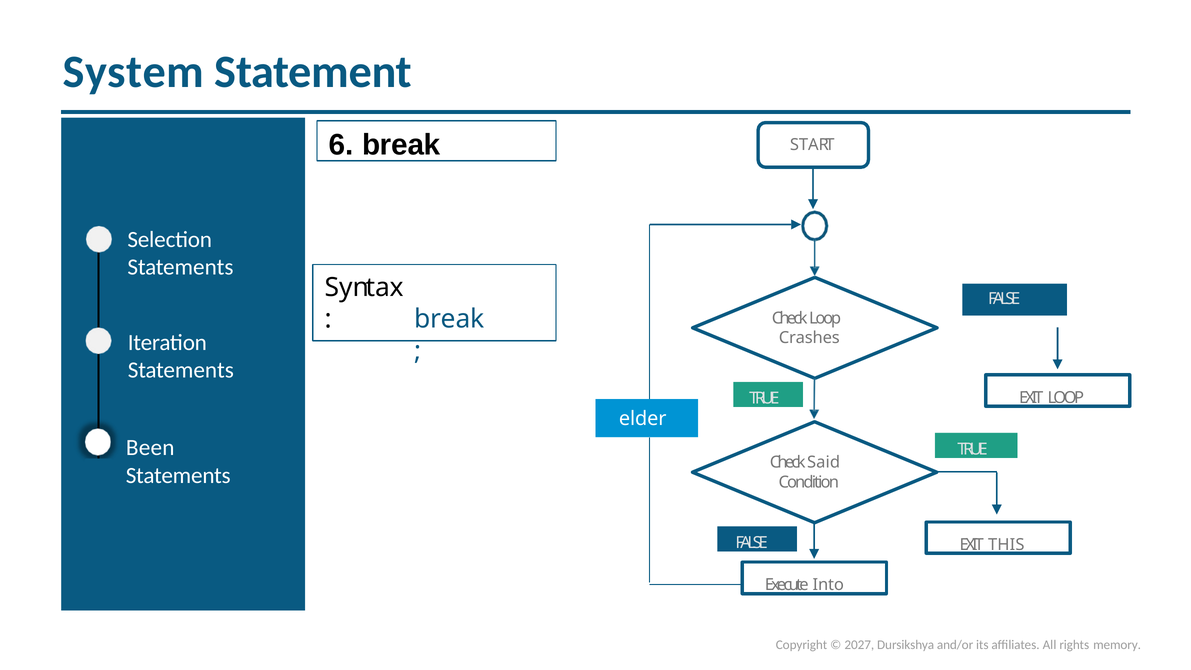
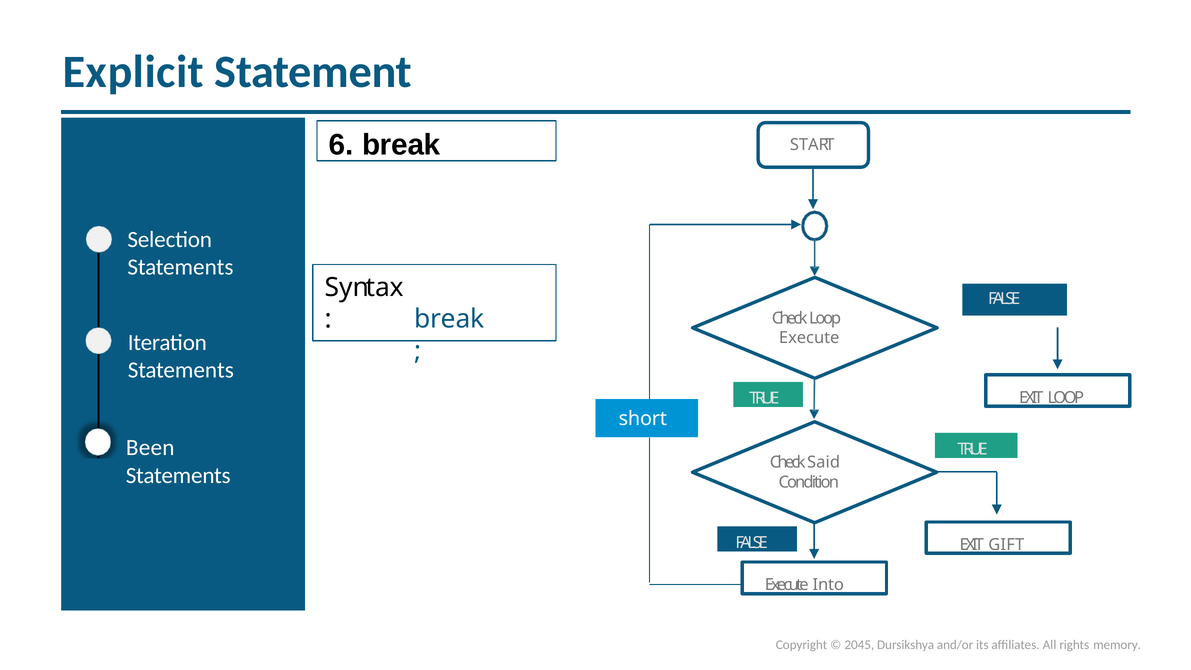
System: System -> Explicit
Crashes at (809, 338): Crashes -> Execute
elder: elder -> short
THIS: THIS -> GIFT
2027: 2027 -> 2045
